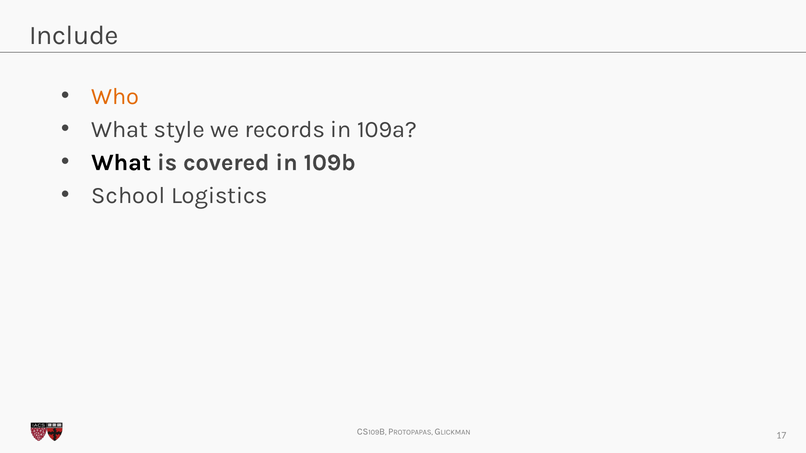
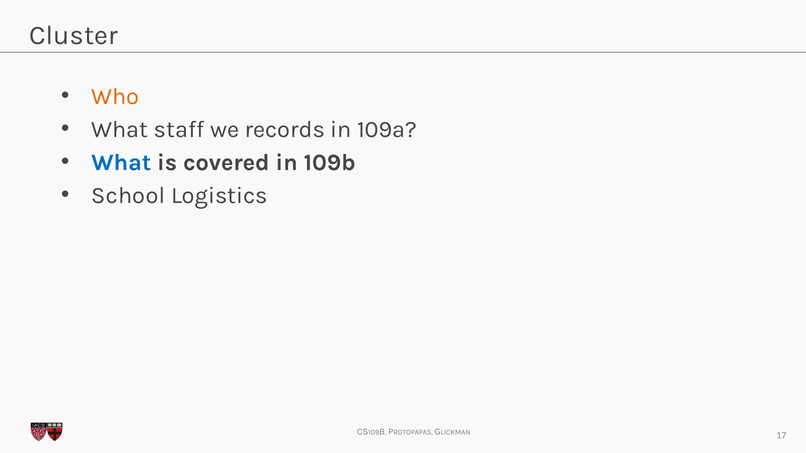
Include: Include -> Cluster
style: style -> staff
What at (121, 162) colour: black -> blue
